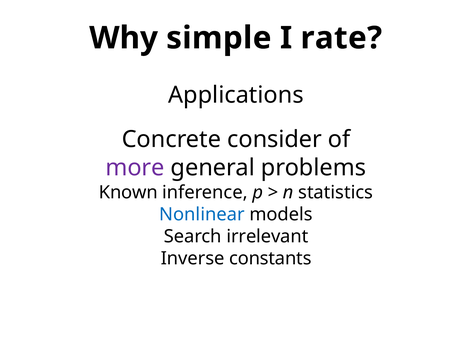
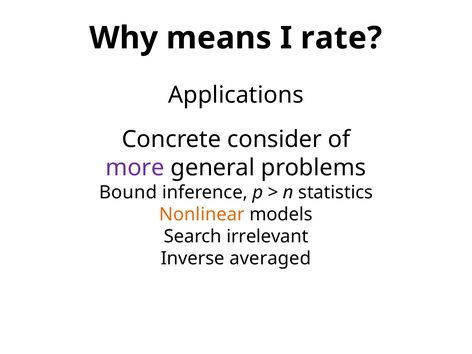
simple: simple -> means
Known: Known -> Bound
Nonlinear colour: blue -> orange
constants: constants -> averaged
